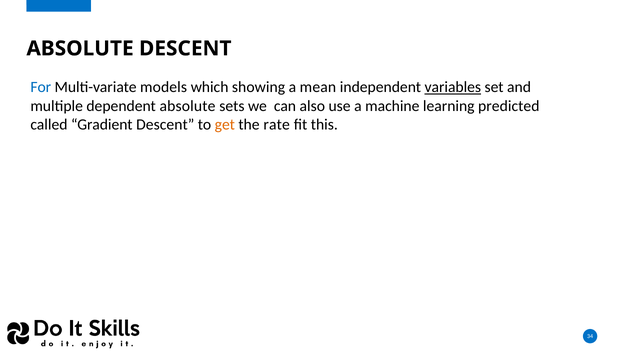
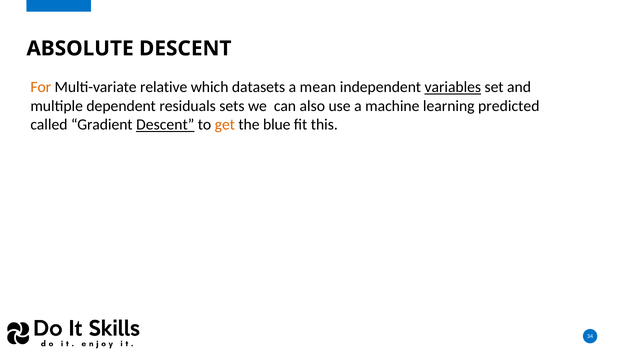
For colour: blue -> orange
models: models -> relative
showing: showing -> datasets
dependent absolute: absolute -> residuals
Descent at (165, 124) underline: none -> present
rate: rate -> blue
